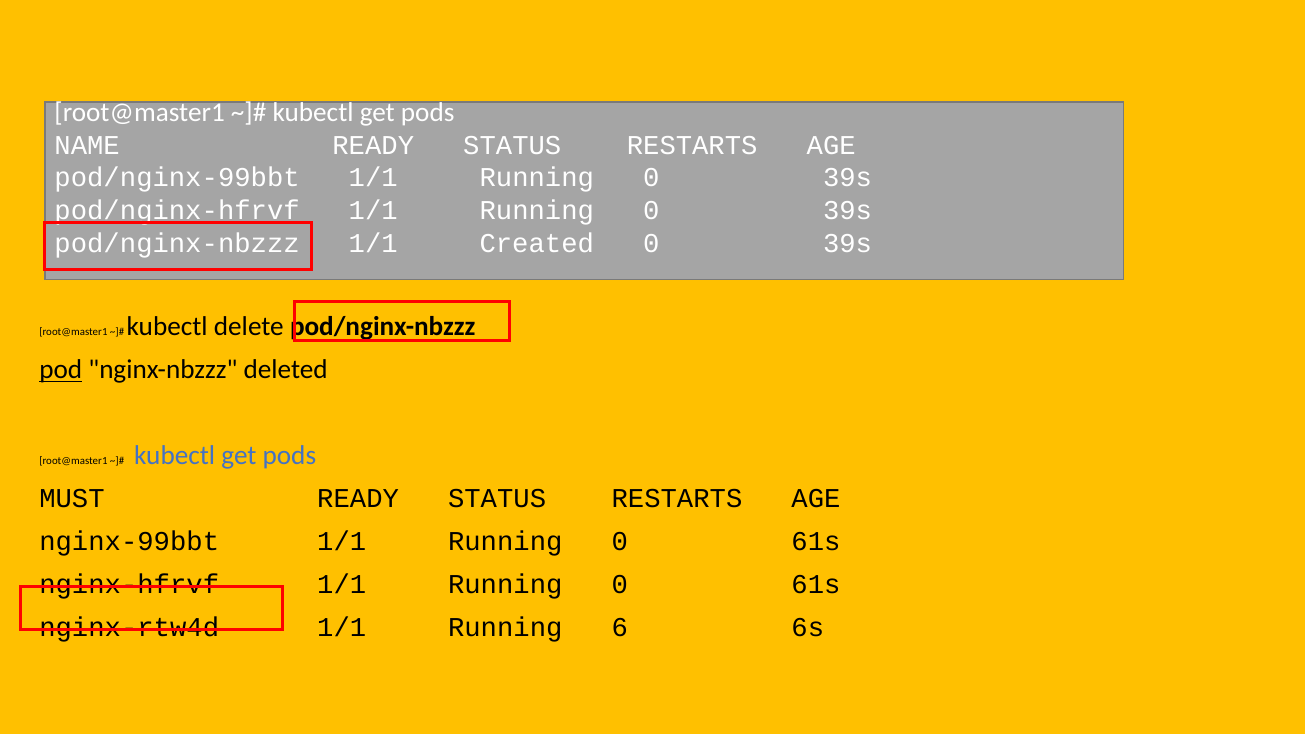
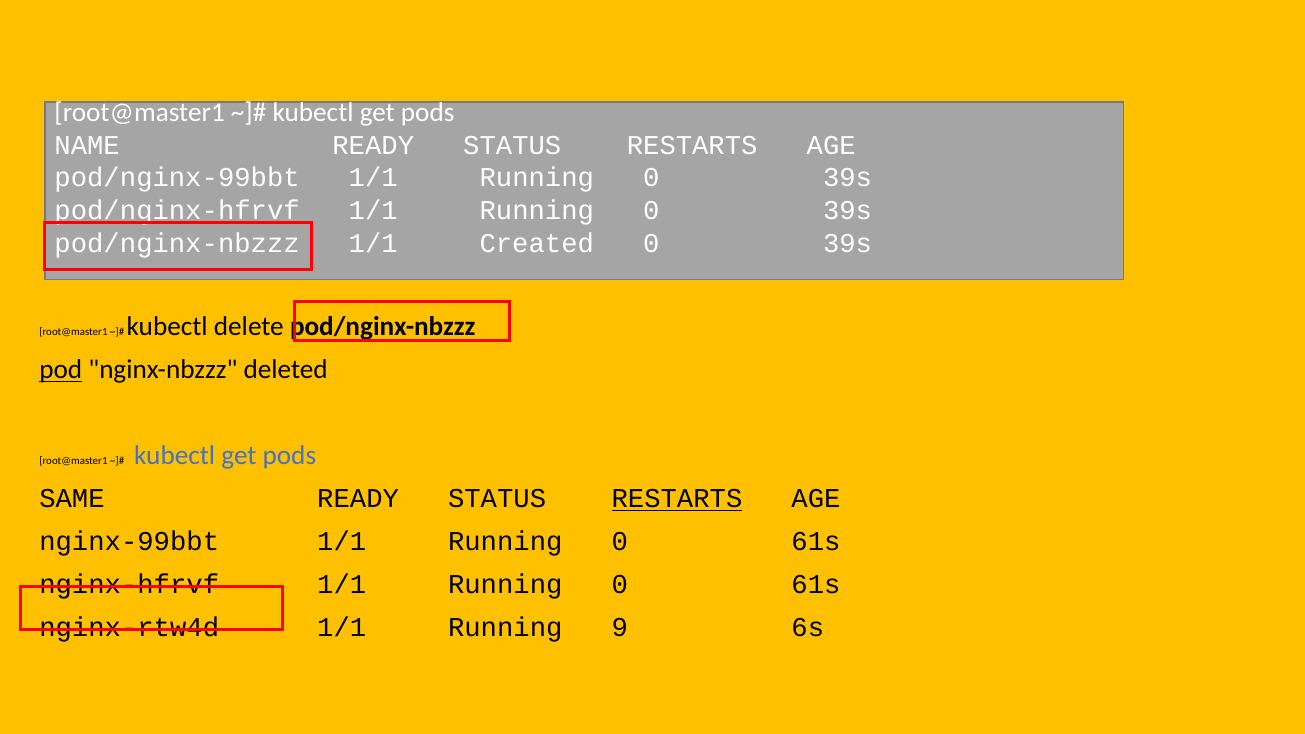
MUST: MUST -> SAME
RESTARTS at (677, 499) underline: none -> present
6: 6 -> 9
